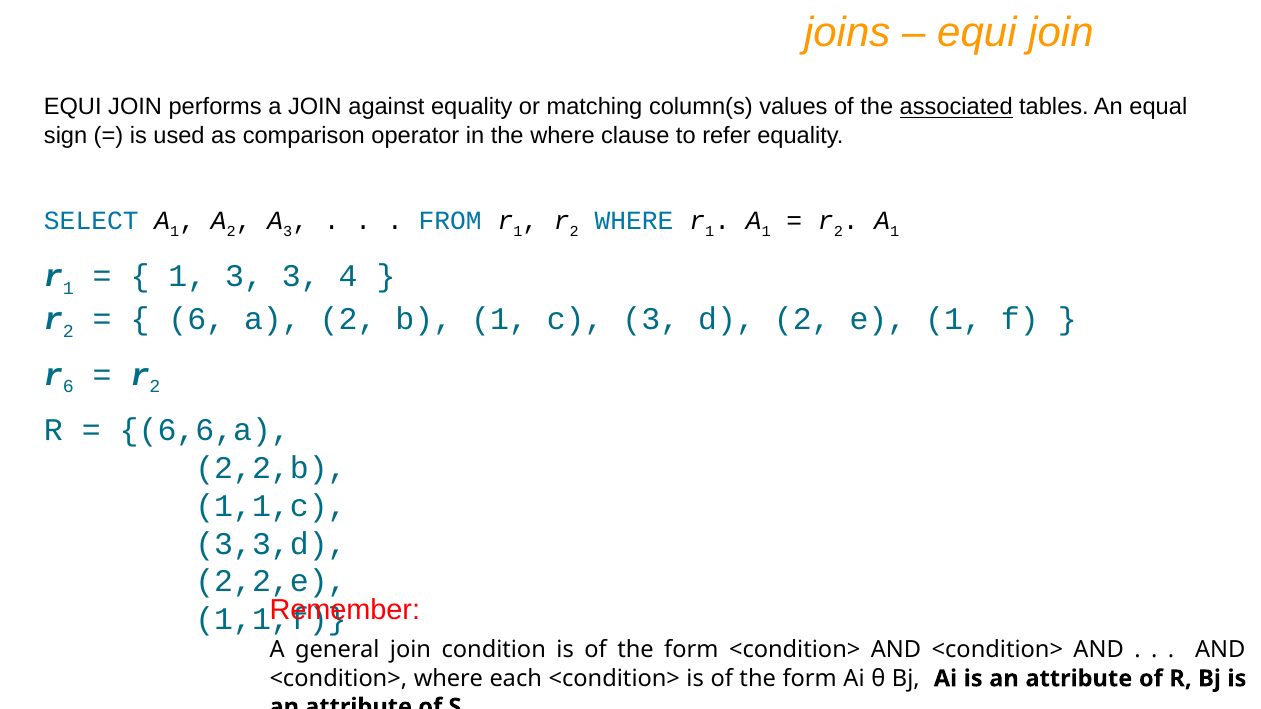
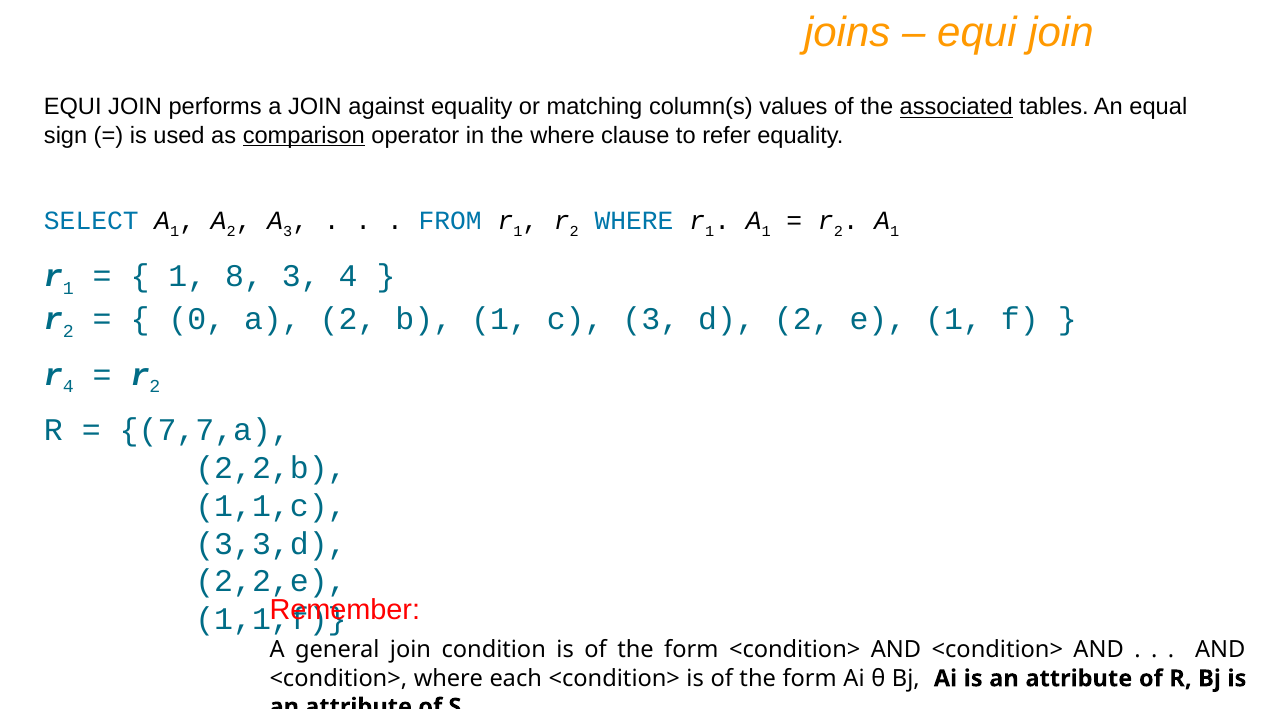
comparison underline: none -> present
1 3: 3 -> 8
6 at (197, 319): 6 -> 0
r 6: 6 -> 4
6,6,a: 6,6,a -> 7,7,a
